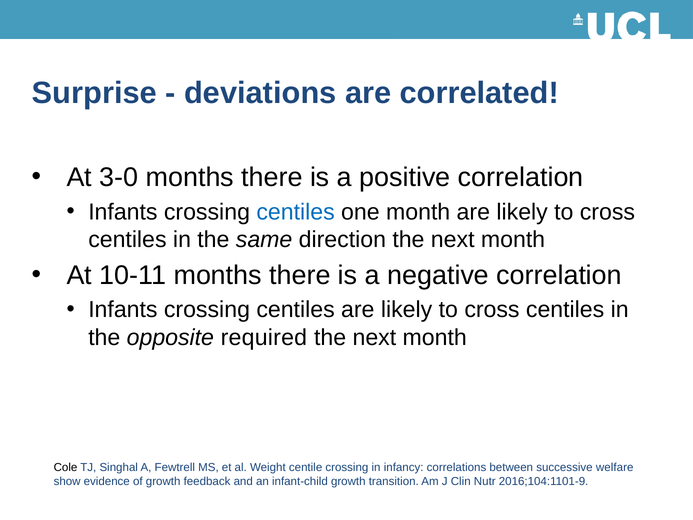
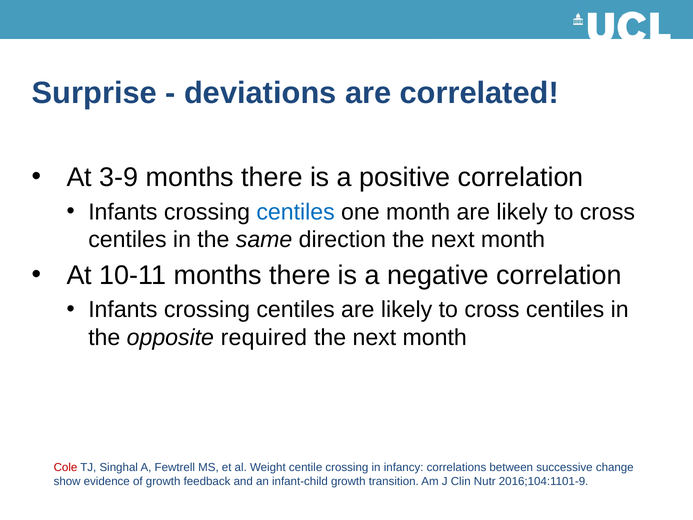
3-0: 3-0 -> 3-9
Cole colour: black -> red
welfare: welfare -> change
